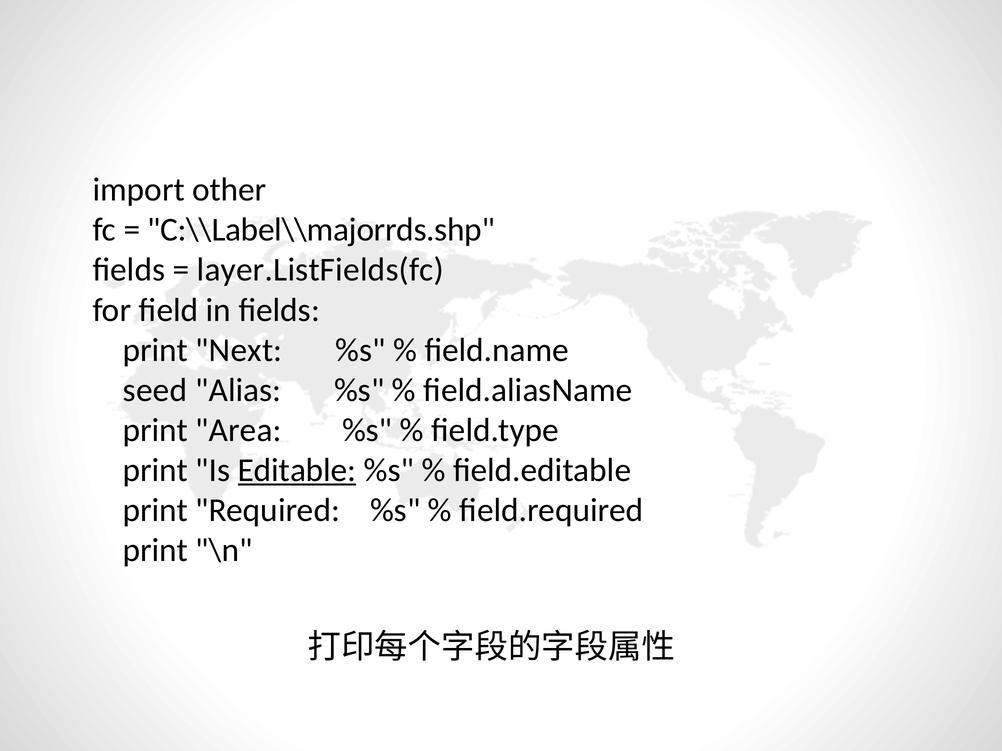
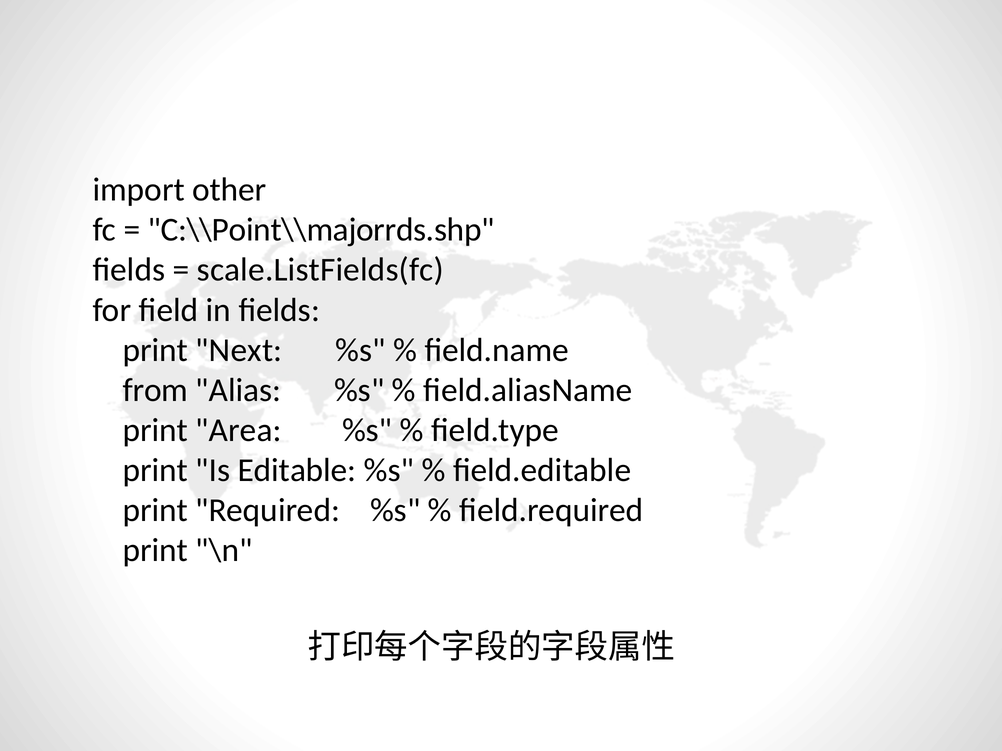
C:\\Label\\majorrds.shp: C:\\Label\\majorrds.shp -> C:\\Point\\majorrds.shp
layer.ListFields(fc: layer.ListFields(fc -> scale.ListFields(fc
seed: seed -> from
Editable underline: present -> none
